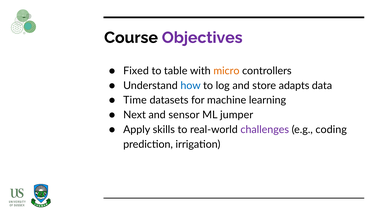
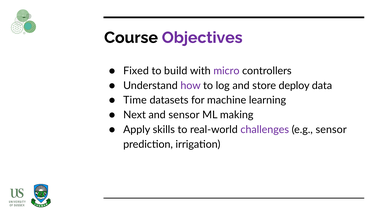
table: table -> build
micro colour: orange -> purple
how colour: blue -> purple
adapts: adapts -> deploy
jumper: jumper -> making
e.g coding: coding -> sensor
